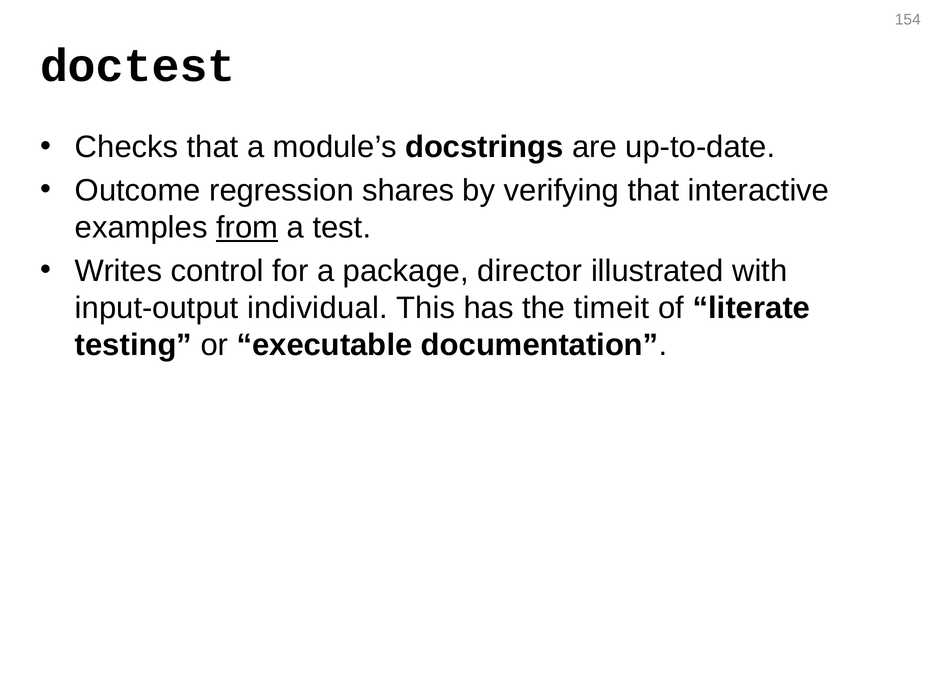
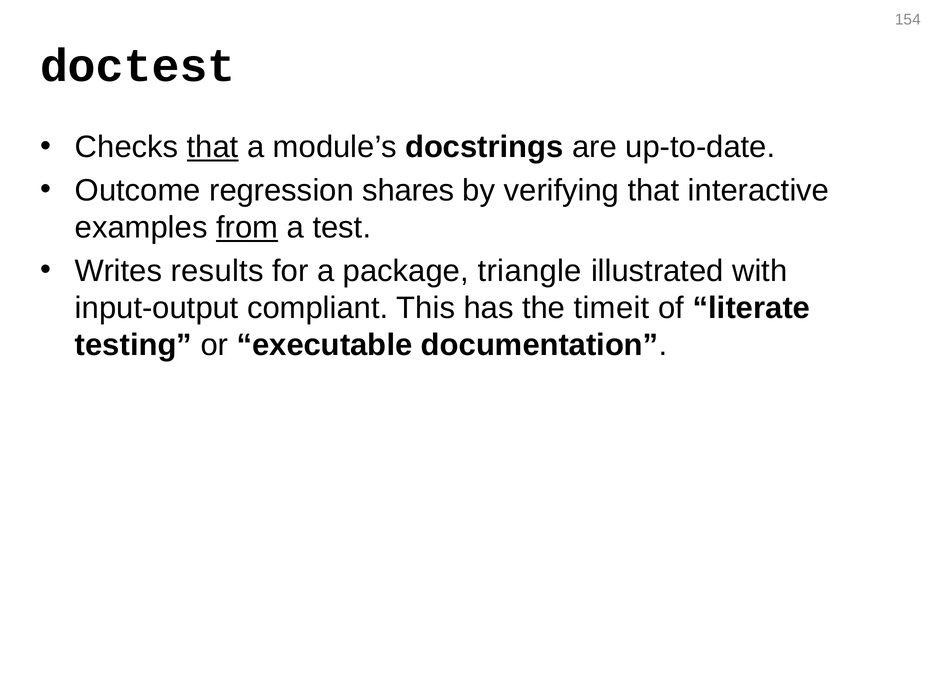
that at (213, 147) underline: none -> present
control: control -> results
director: director -> triangle
individual: individual -> compliant
